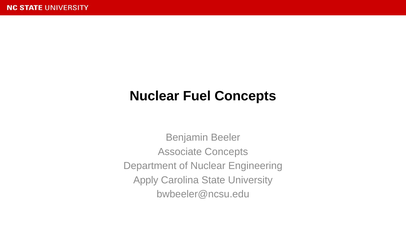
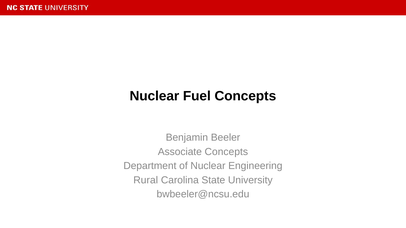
Apply: Apply -> Rural
